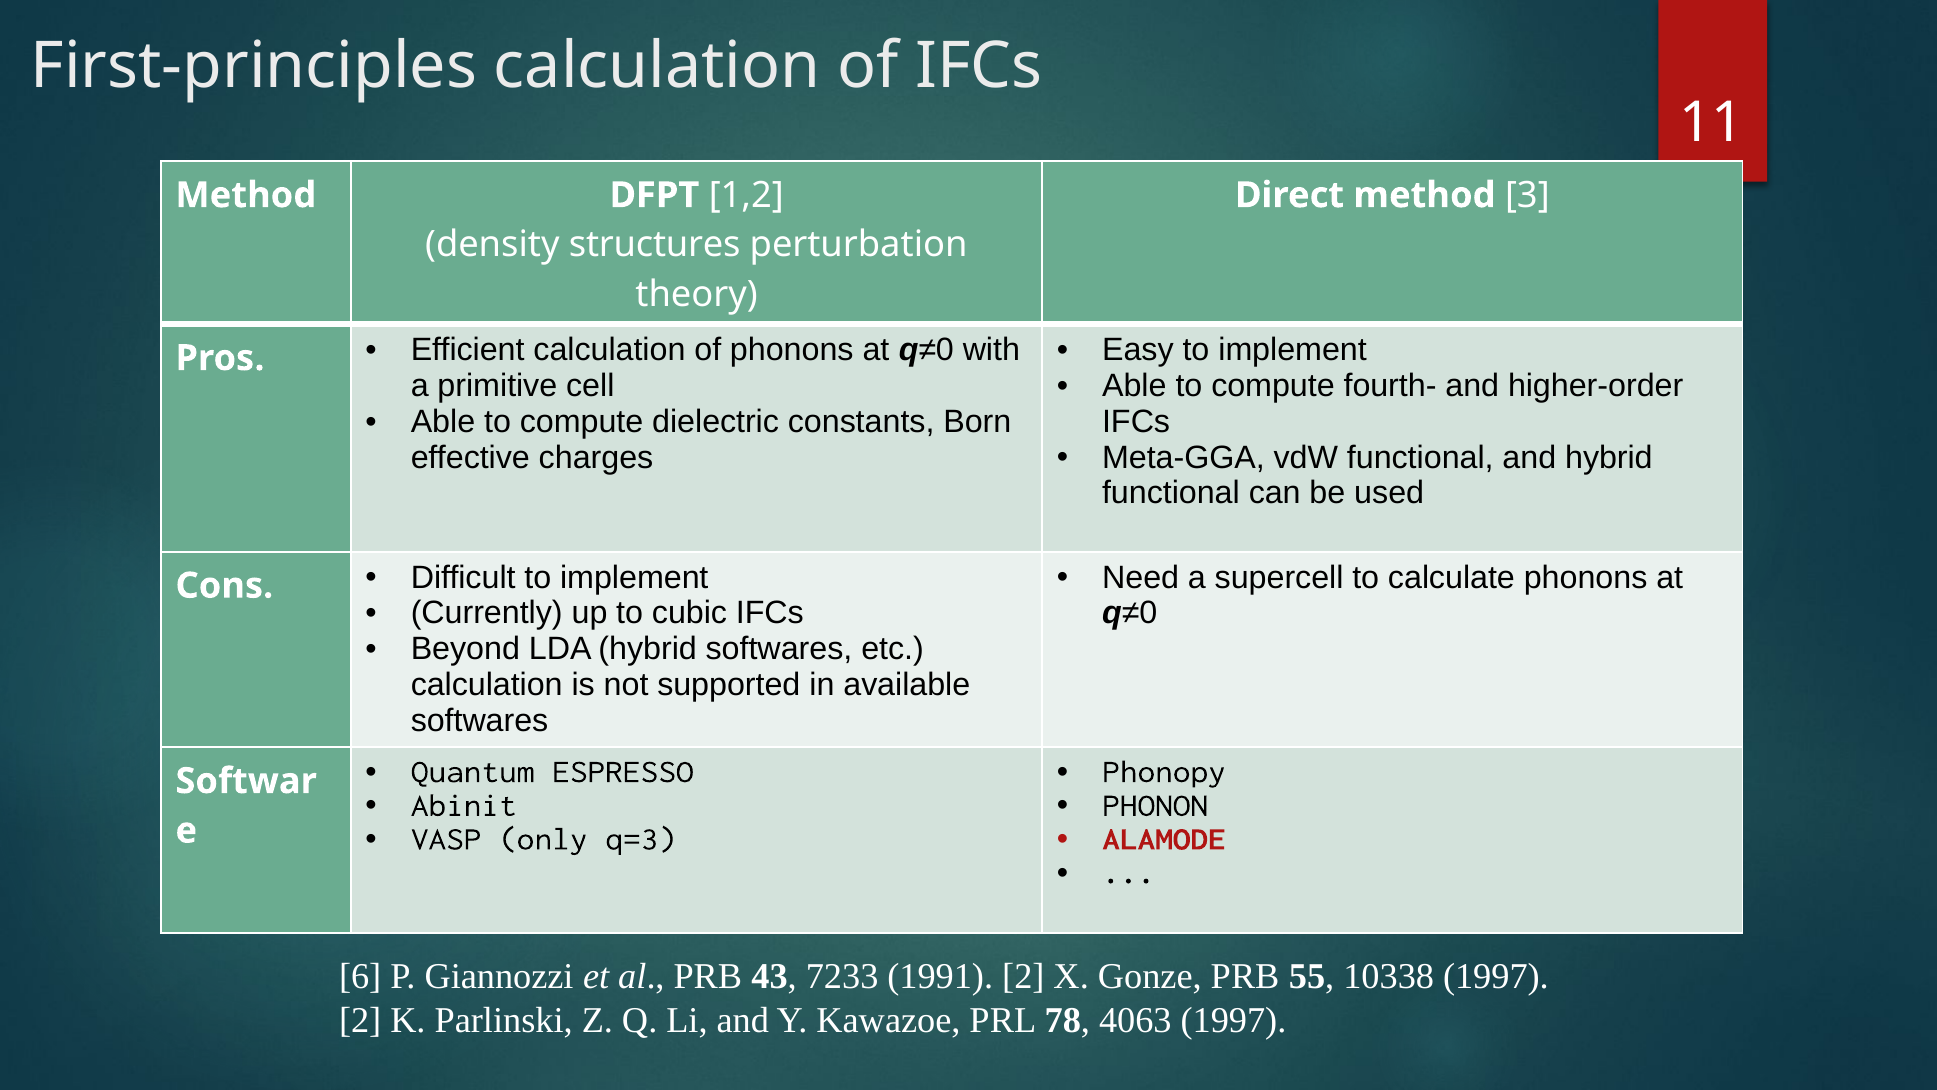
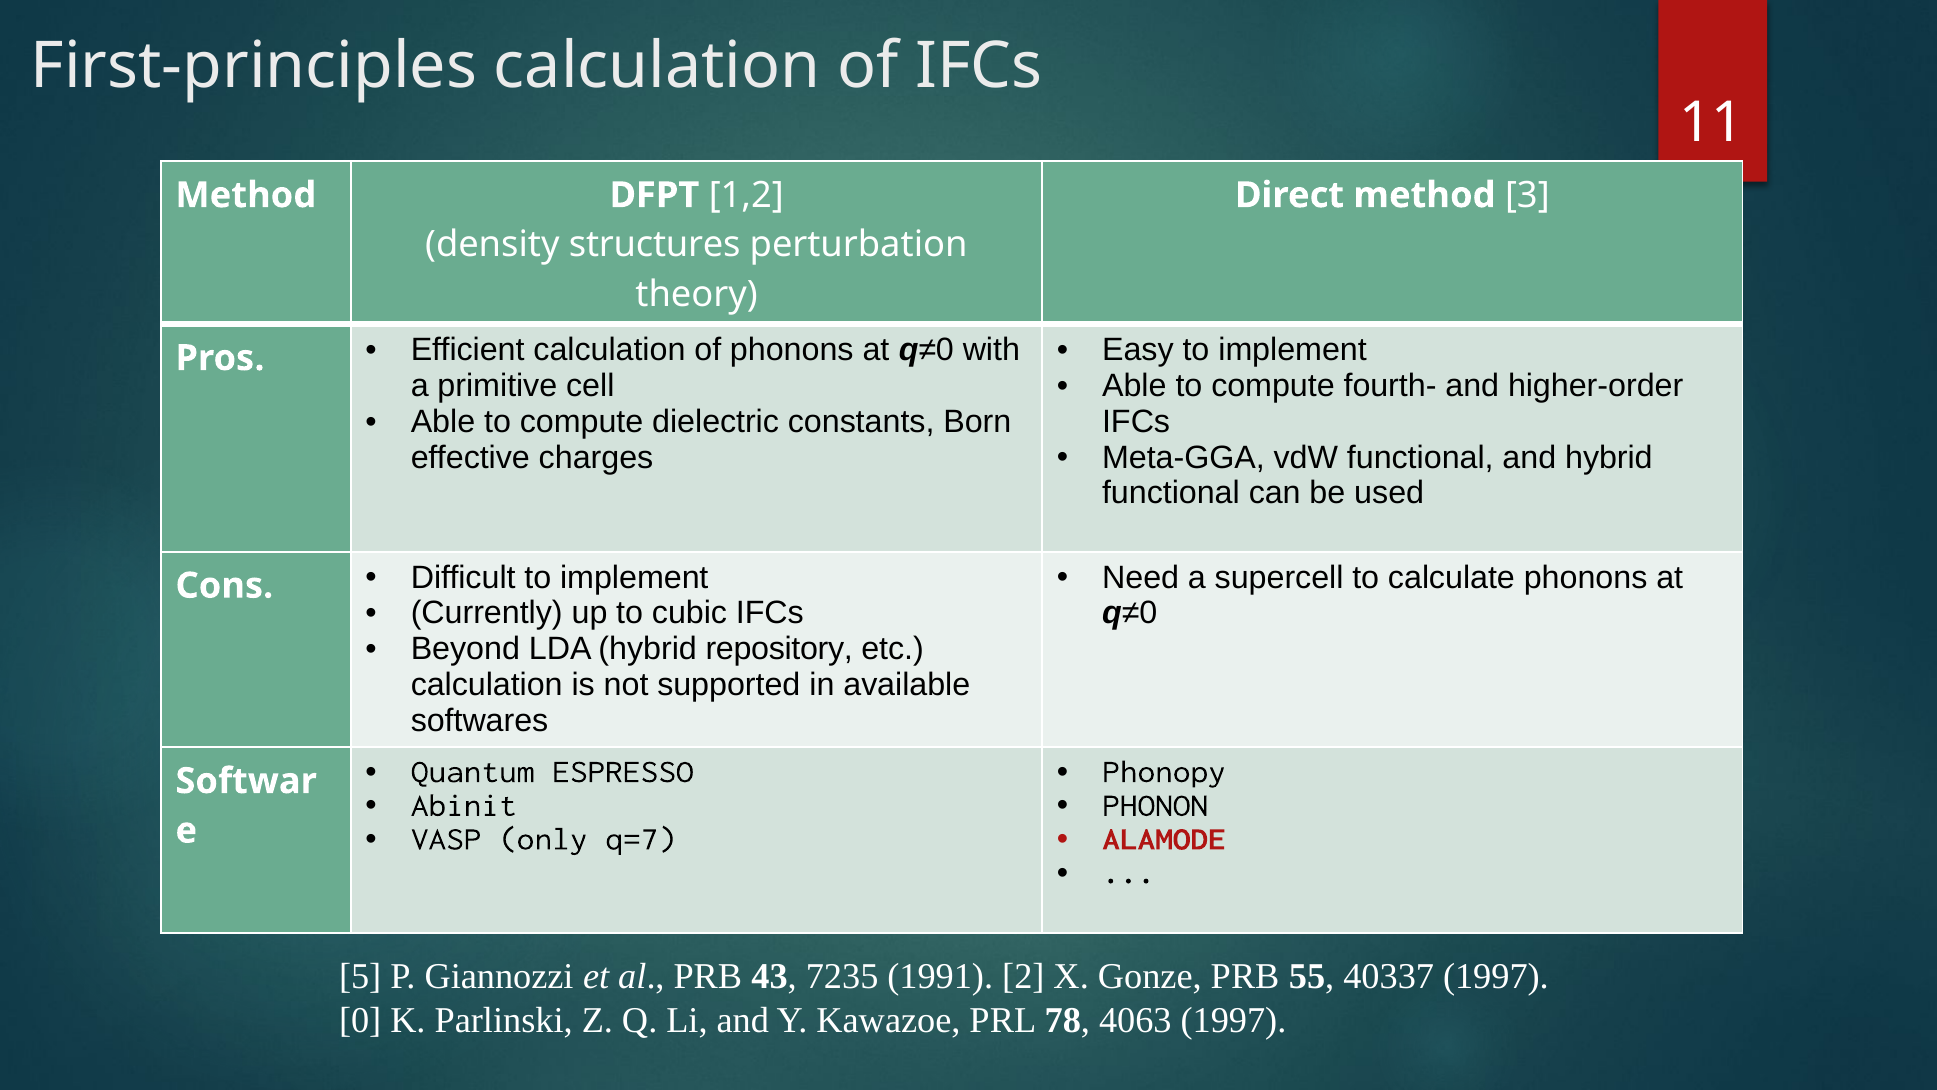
hybrid softwares: softwares -> repository
q=3: q=3 -> q=7
6: 6 -> 5
7233: 7233 -> 7235
10338: 10338 -> 40337
2 at (360, 1020): 2 -> 0
